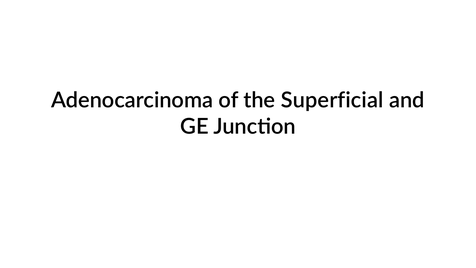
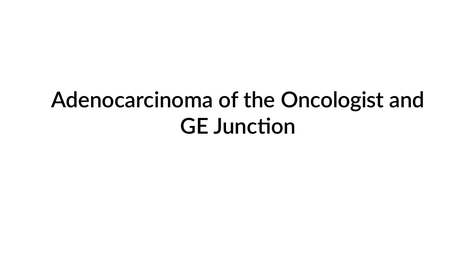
Superficial: Superficial -> Oncologist
